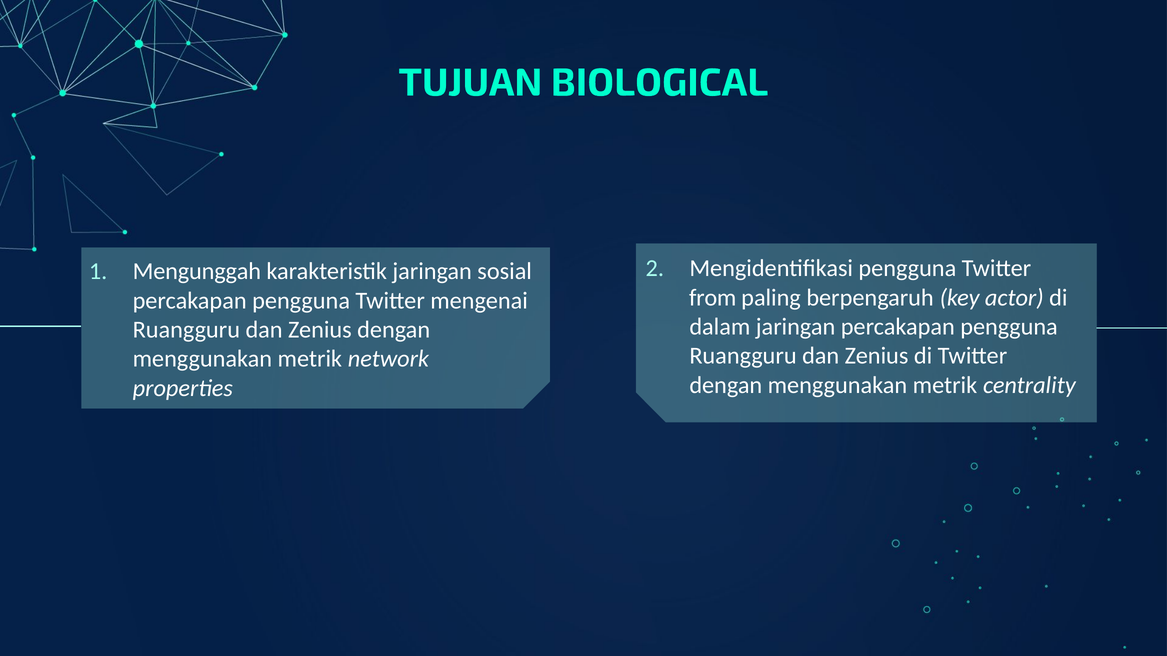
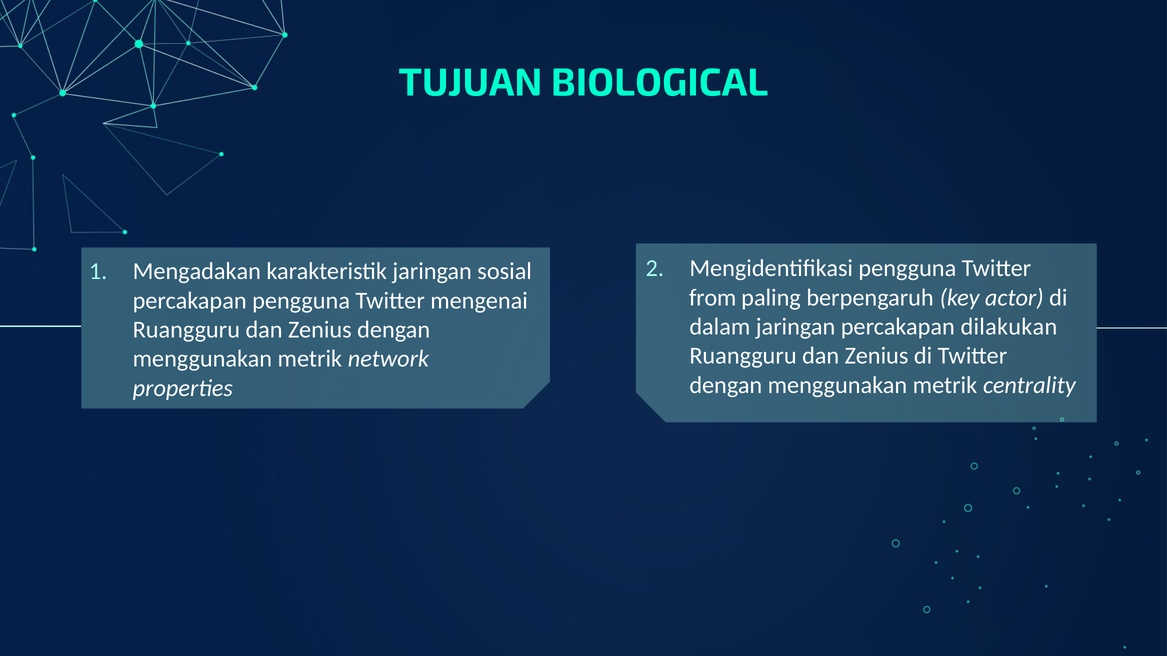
Mengunggah: Mengunggah -> Mengadakan
jaringan percakapan pengguna: pengguna -> dilakukan
